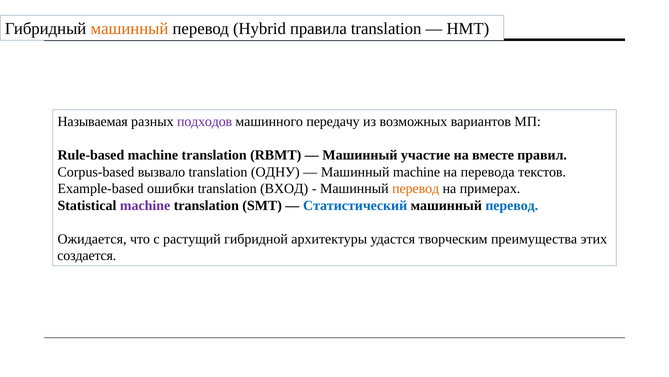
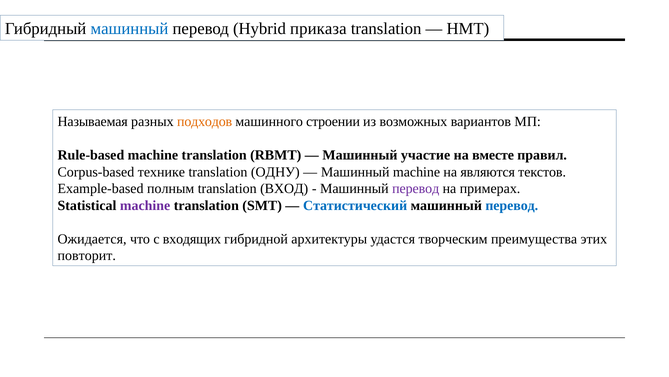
машинный at (129, 29) colour: orange -> blue
правила: правила -> приказа
подходов colour: purple -> orange
передачу: передачу -> строении
вызвало: вызвало -> технике
перевода: перевода -> являются
ошибки: ошибки -> полным
перевод at (416, 188) colour: orange -> purple
растущий: растущий -> входящих
создается: создается -> повторит
